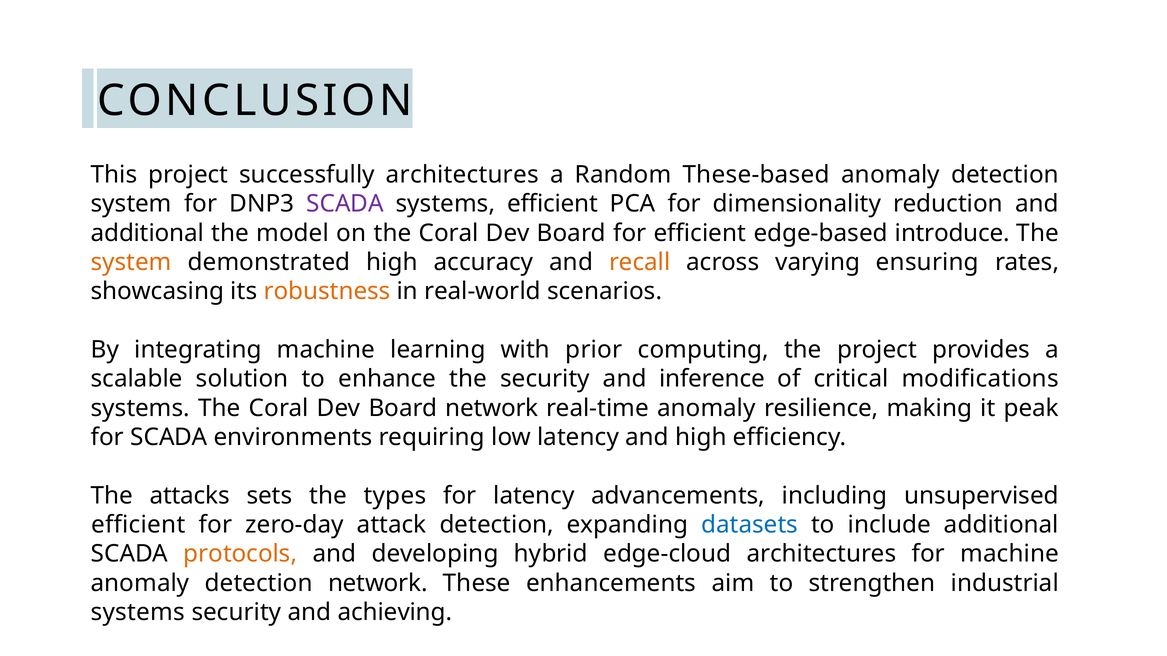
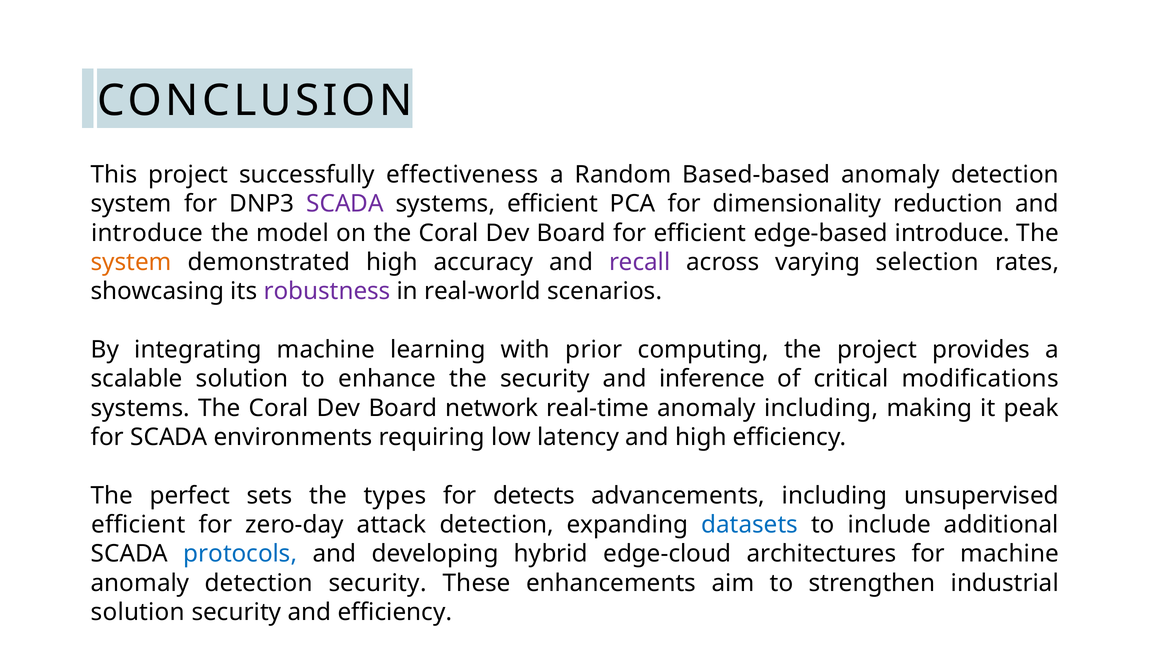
successfully architectures: architectures -> effectiveness
These-based: These-based -> Based-based
additional at (147, 233): additional -> introduce
recall colour: orange -> purple
ensuring: ensuring -> selection
robustness colour: orange -> purple
anomaly resilience: resilience -> including
attacks: attacks -> perfect
for latency: latency -> detects
protocols colour: orange -> blue
detection network: network -> security
systems at (138, 613): systems -> solution
and achieving: achieving -> efficiency
